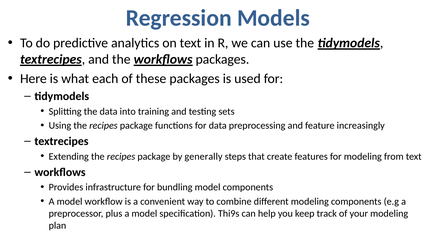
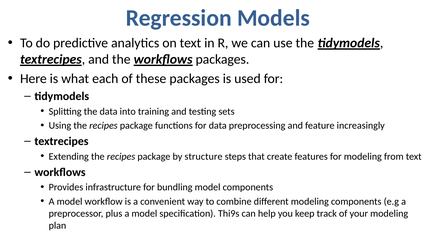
generally: generally -> structure
